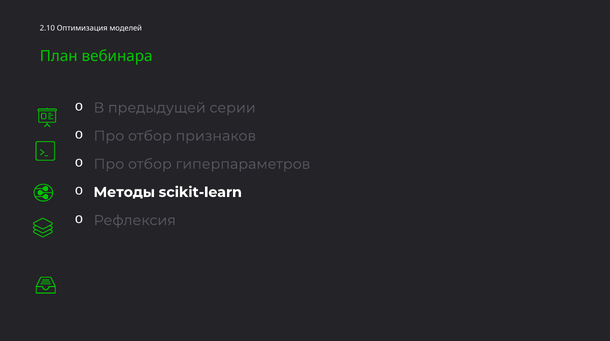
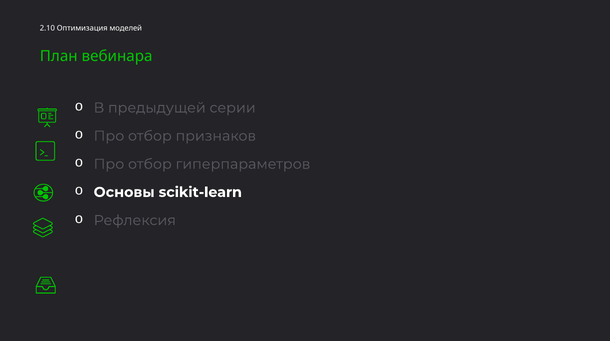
Методы: Методы -> Основы
